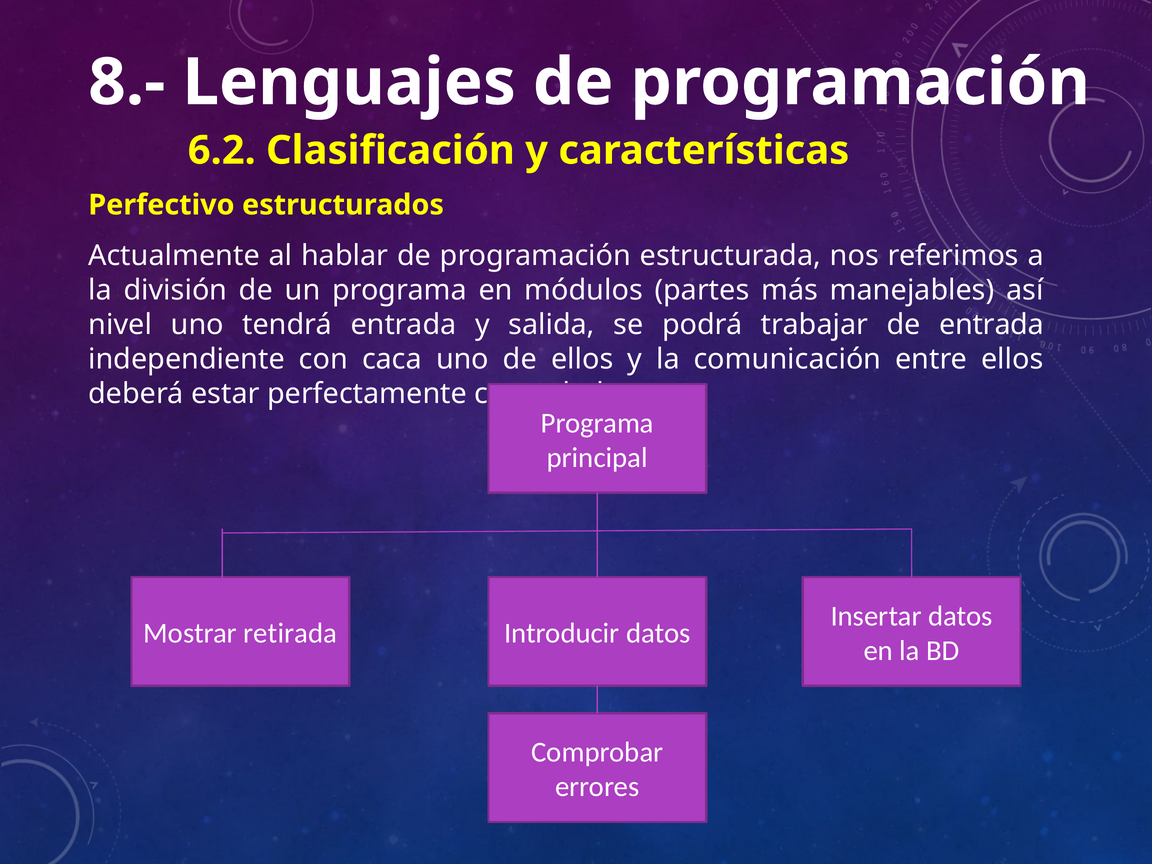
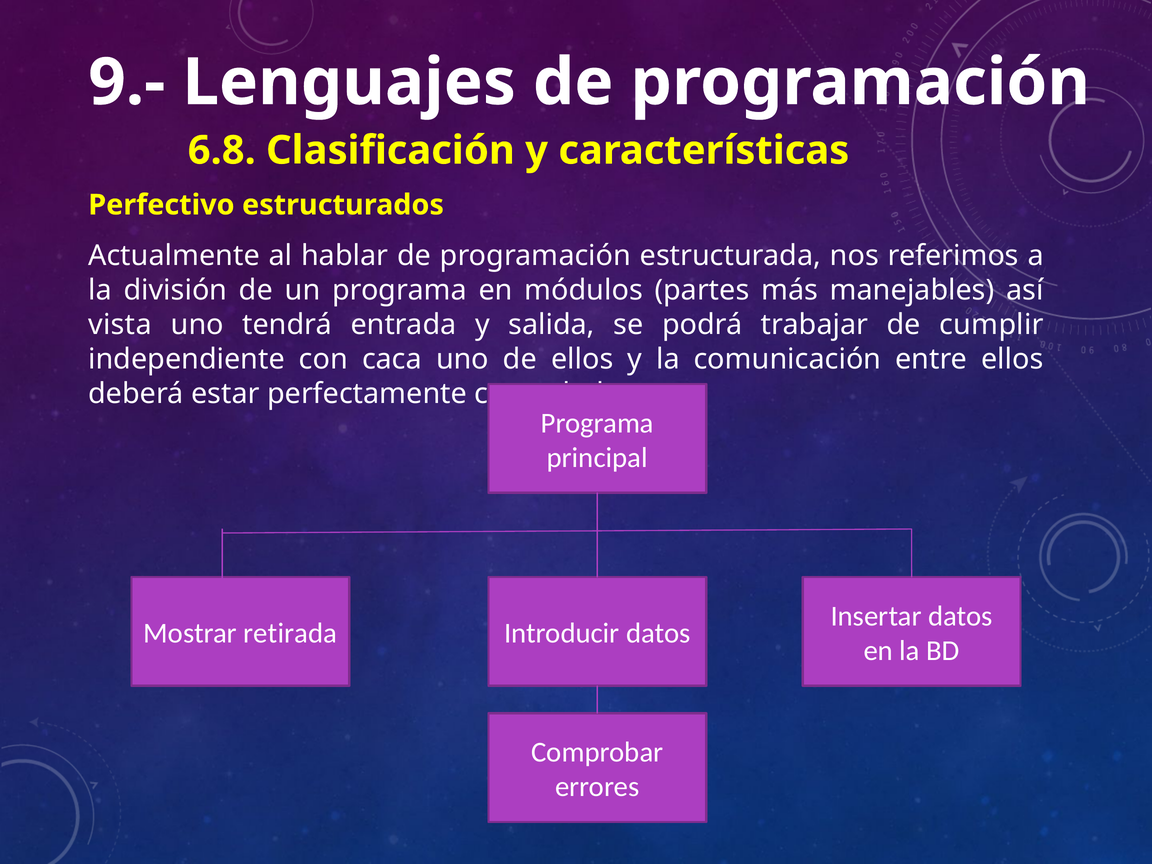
8.-: 8.- -> 9.-
6.2: 6.2 -> 6.8
nivel: nivel -> vista
de entrada: entrada -> cumplir
